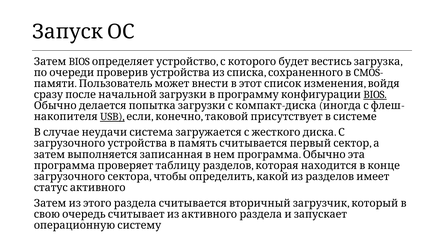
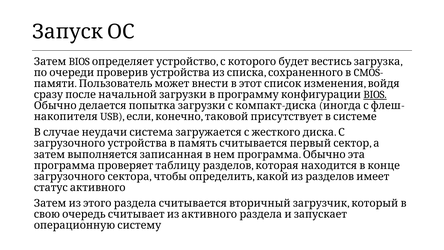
USB underline: present -> none
